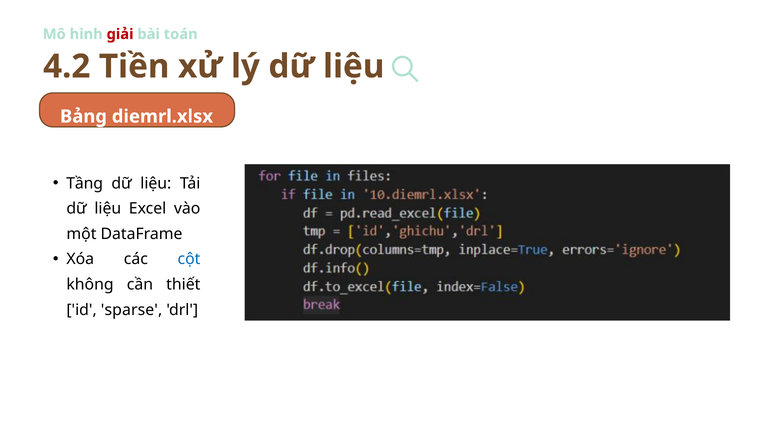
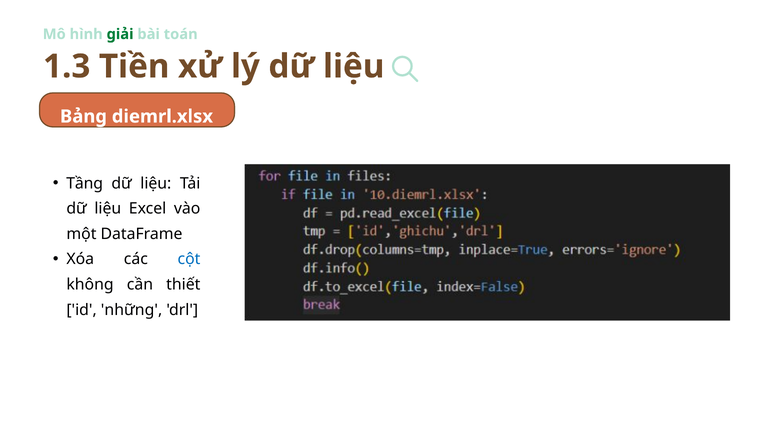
giải colour: red -> green
4.2: 4.2 -> 1.3
sparse: sparse -> những
